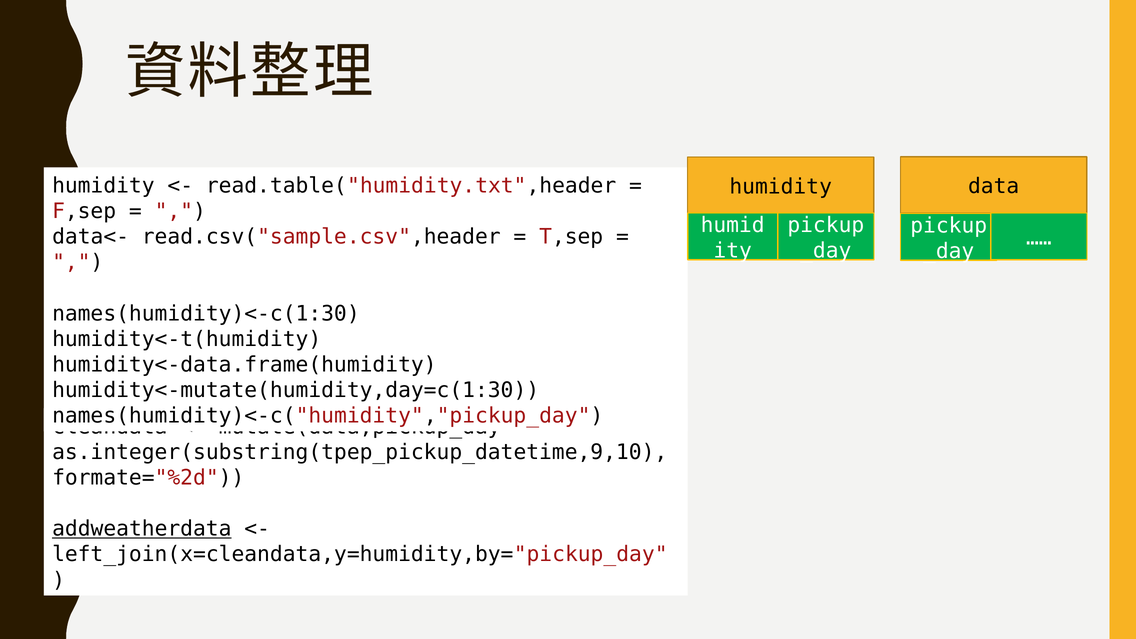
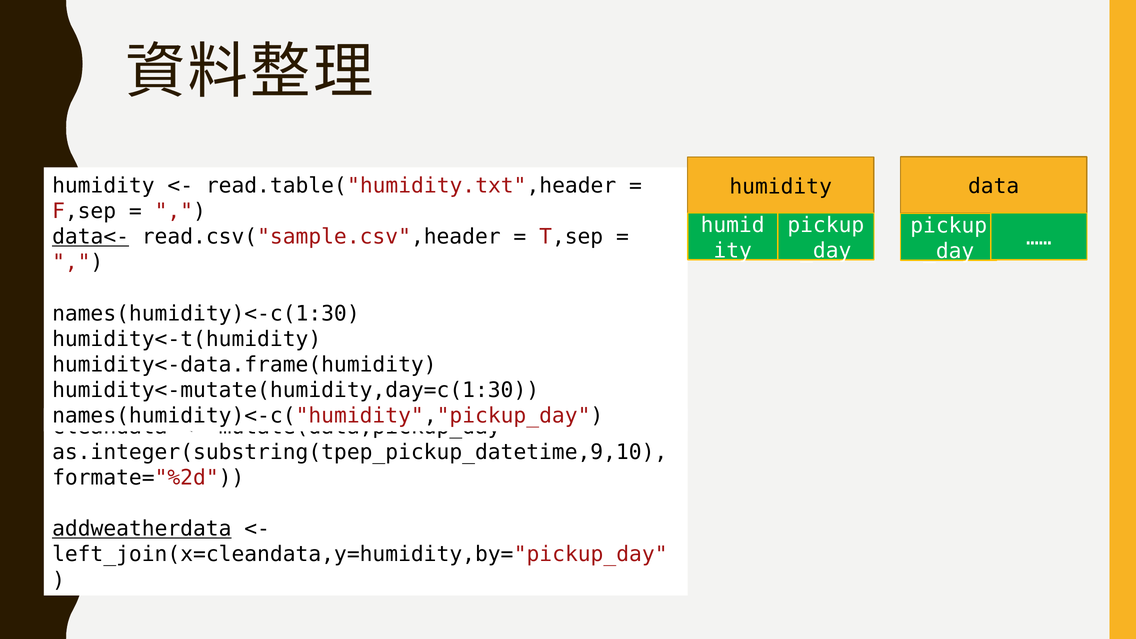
data<- underline: none -> present
